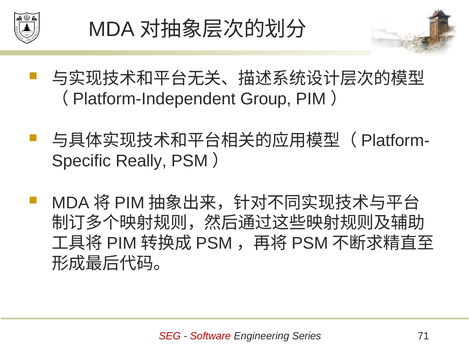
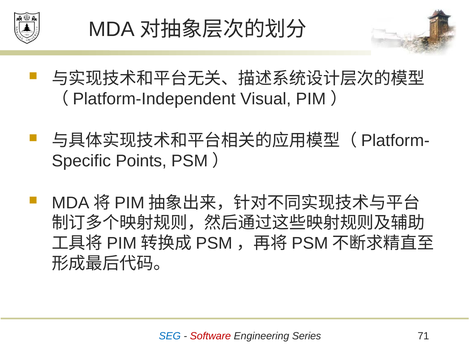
Group: Group -> Visual
Really: Really -> Points
SEG colour: red -> blue
